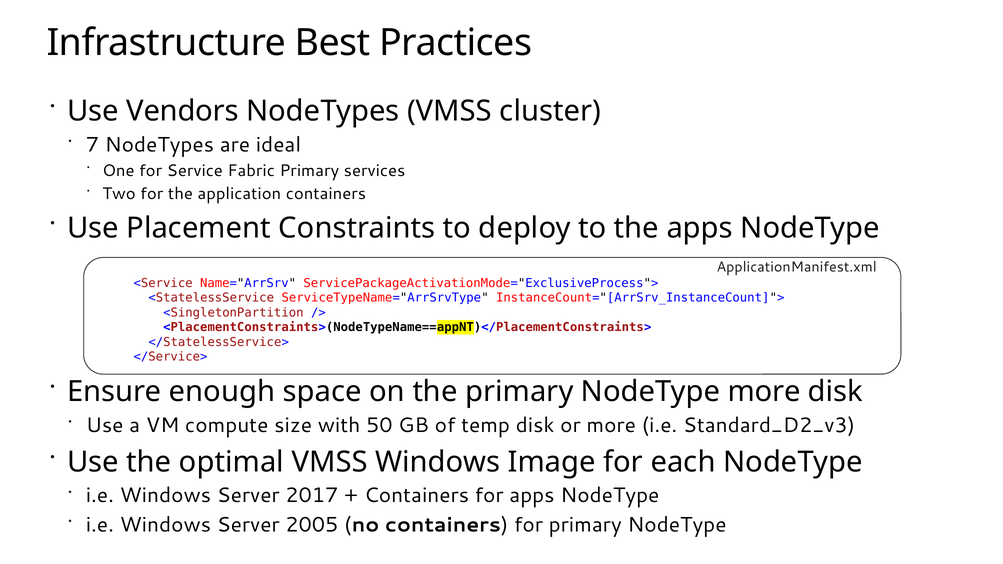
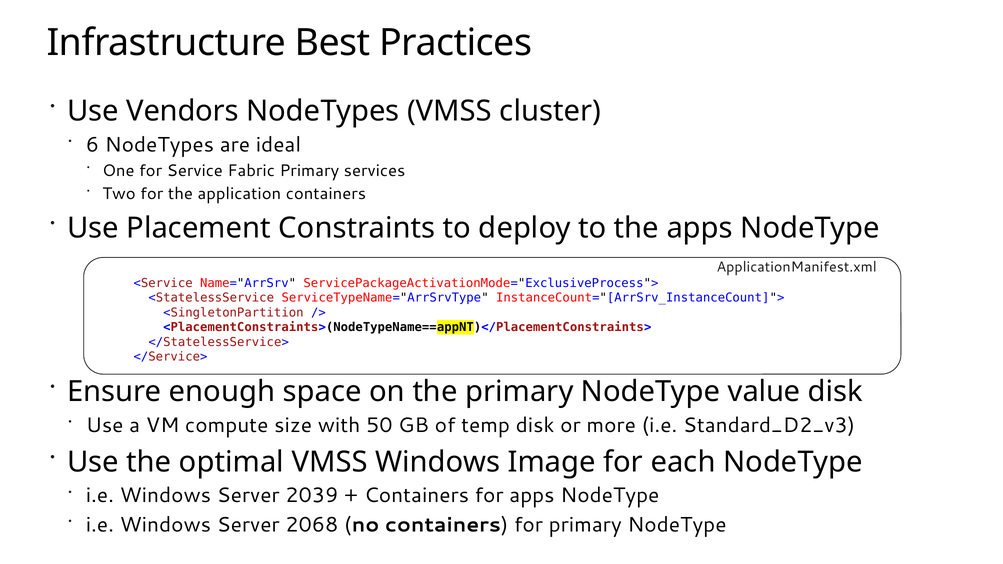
7: 7 -> 6
NodeType more: more -> value
2017: 2017 -> 2039
2005: 2005 -> 2068
